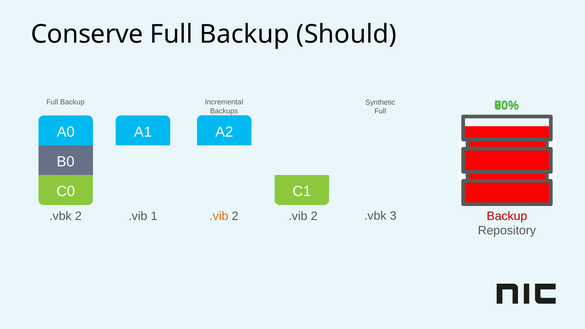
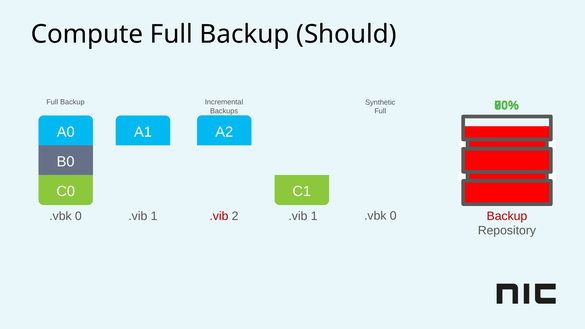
Conserve: Conserve -> Compute
3 at (393, 216): 3 -> 0
2 at (78, 216): 2 -> 0
.vib at (219, 216) colour: orange -> red
2 .vib 2: 2 -> 1
